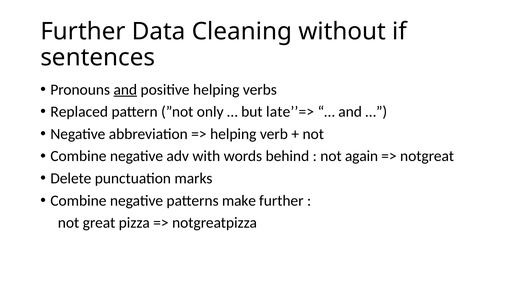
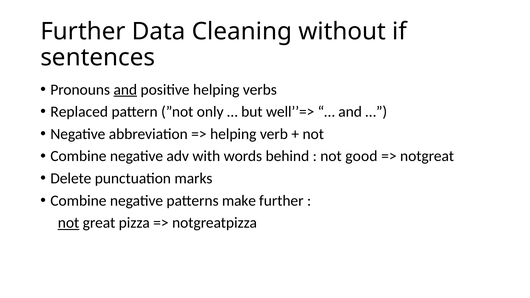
late’’=>: late’’=> -> well’’=>
again: again -> good
not at (69, 223) underline: none -> present
